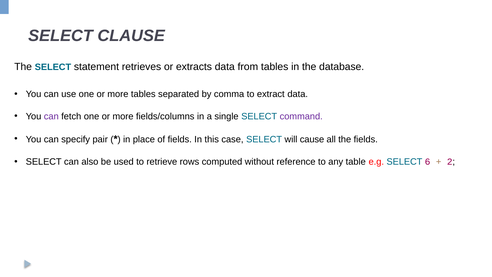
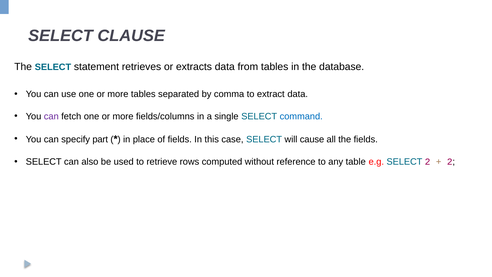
command colour: purple -> blue
pair: pair -> part
SELECT 6: 6 -> 2
